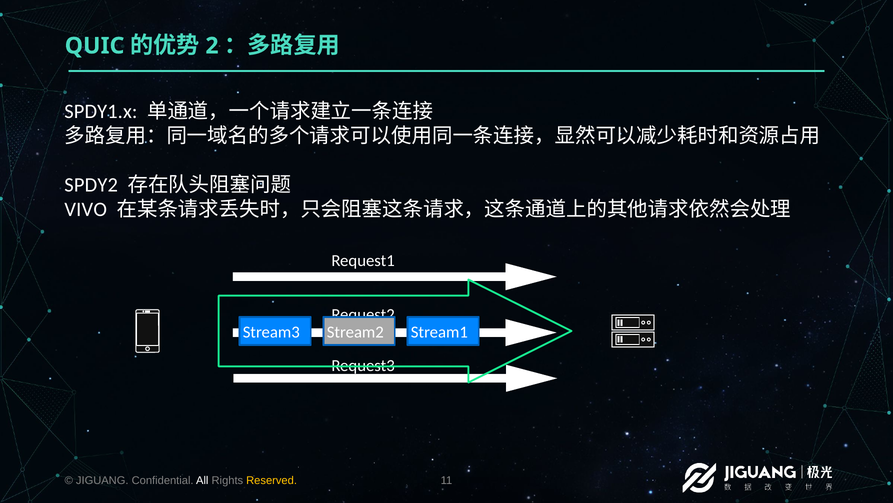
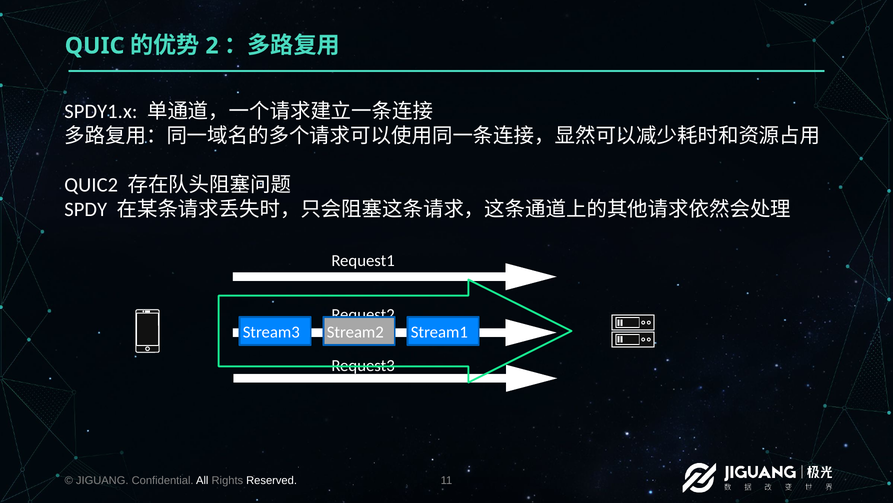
SPDY2: SPDY2 -> QUIC2
VIVO: VIVO -> SPDY
Reserved colour: yellow -> white
